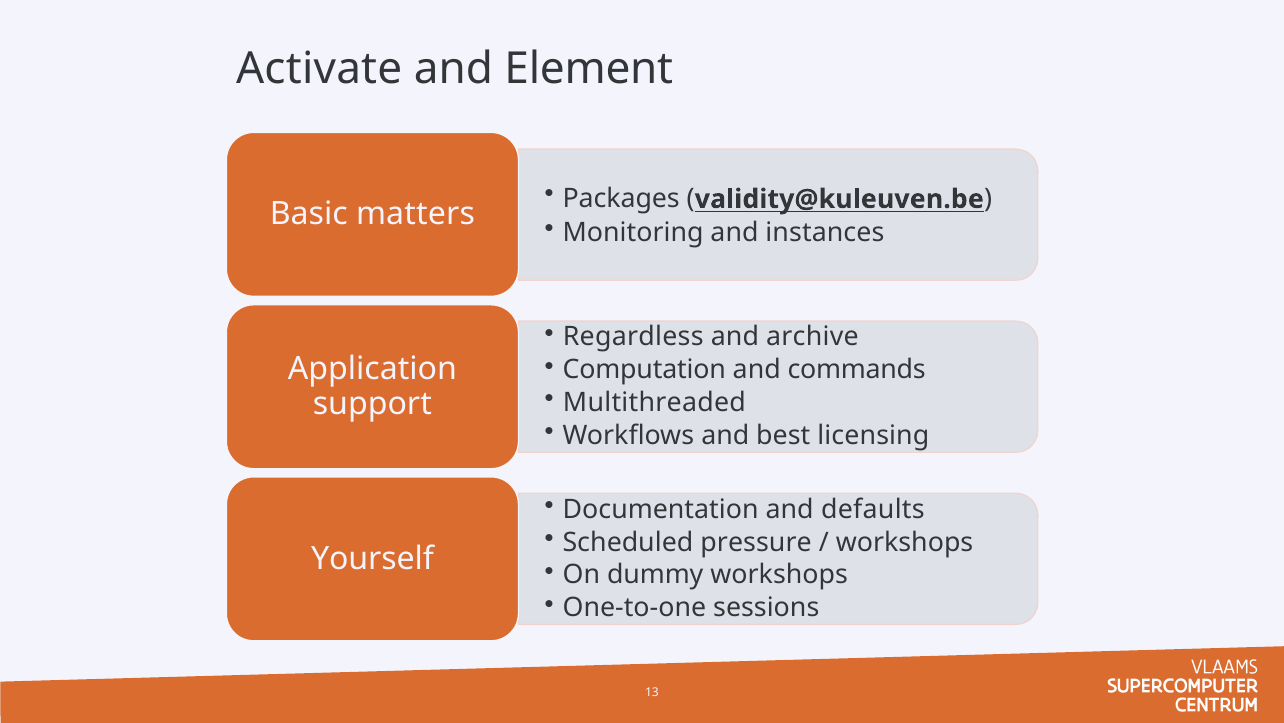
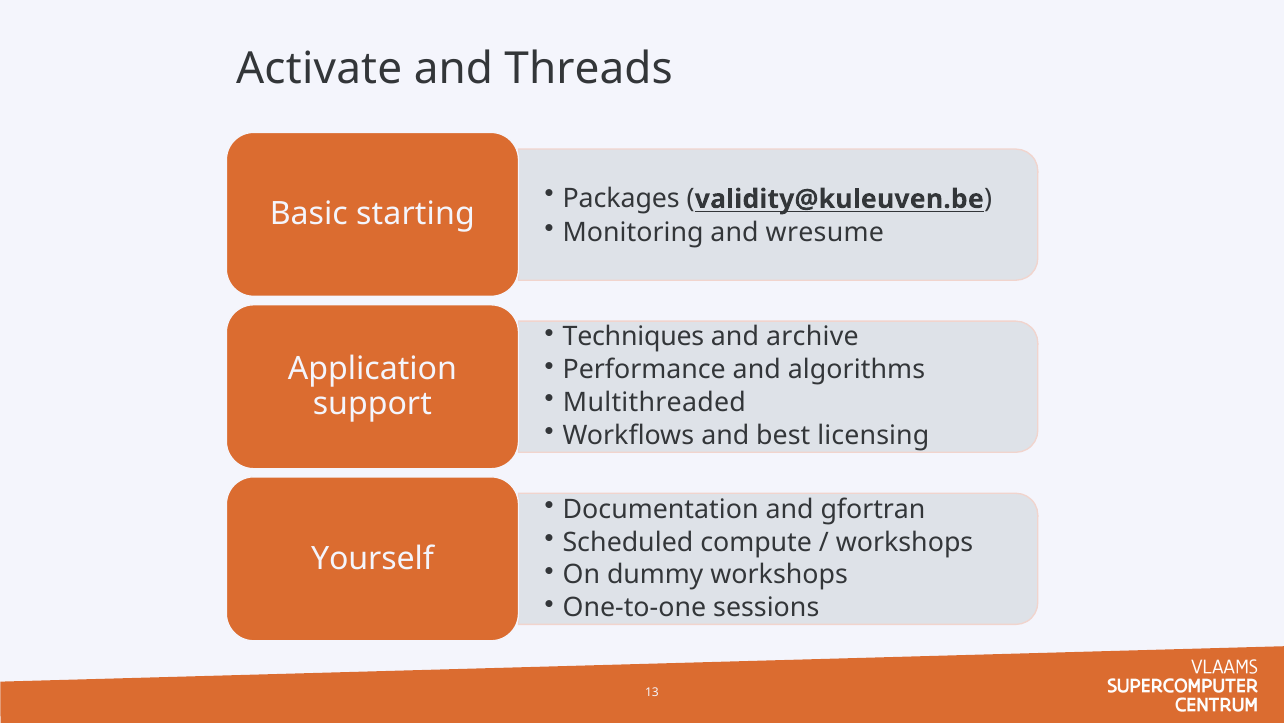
Element: Element -> Threads
matters: matters -> starting
instances: instances -> wresume
Regardless: Regardless -> Techniques
Computation: Computation -> Performance
commands: commands -> algorithms
defaults: defaults -> gfortran
pressure: pressure -> compute
